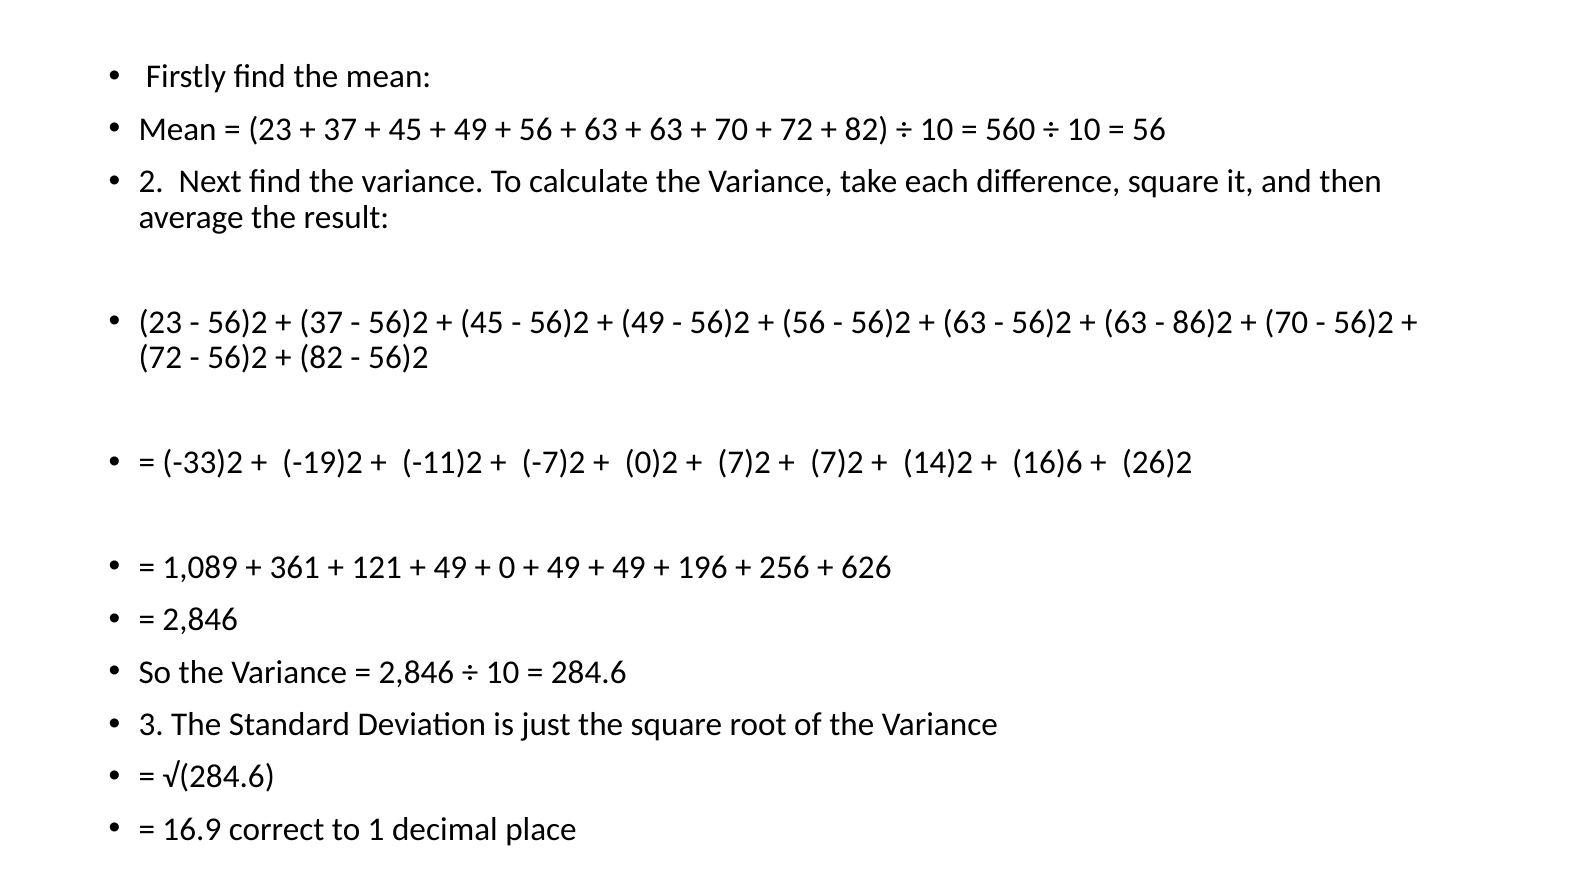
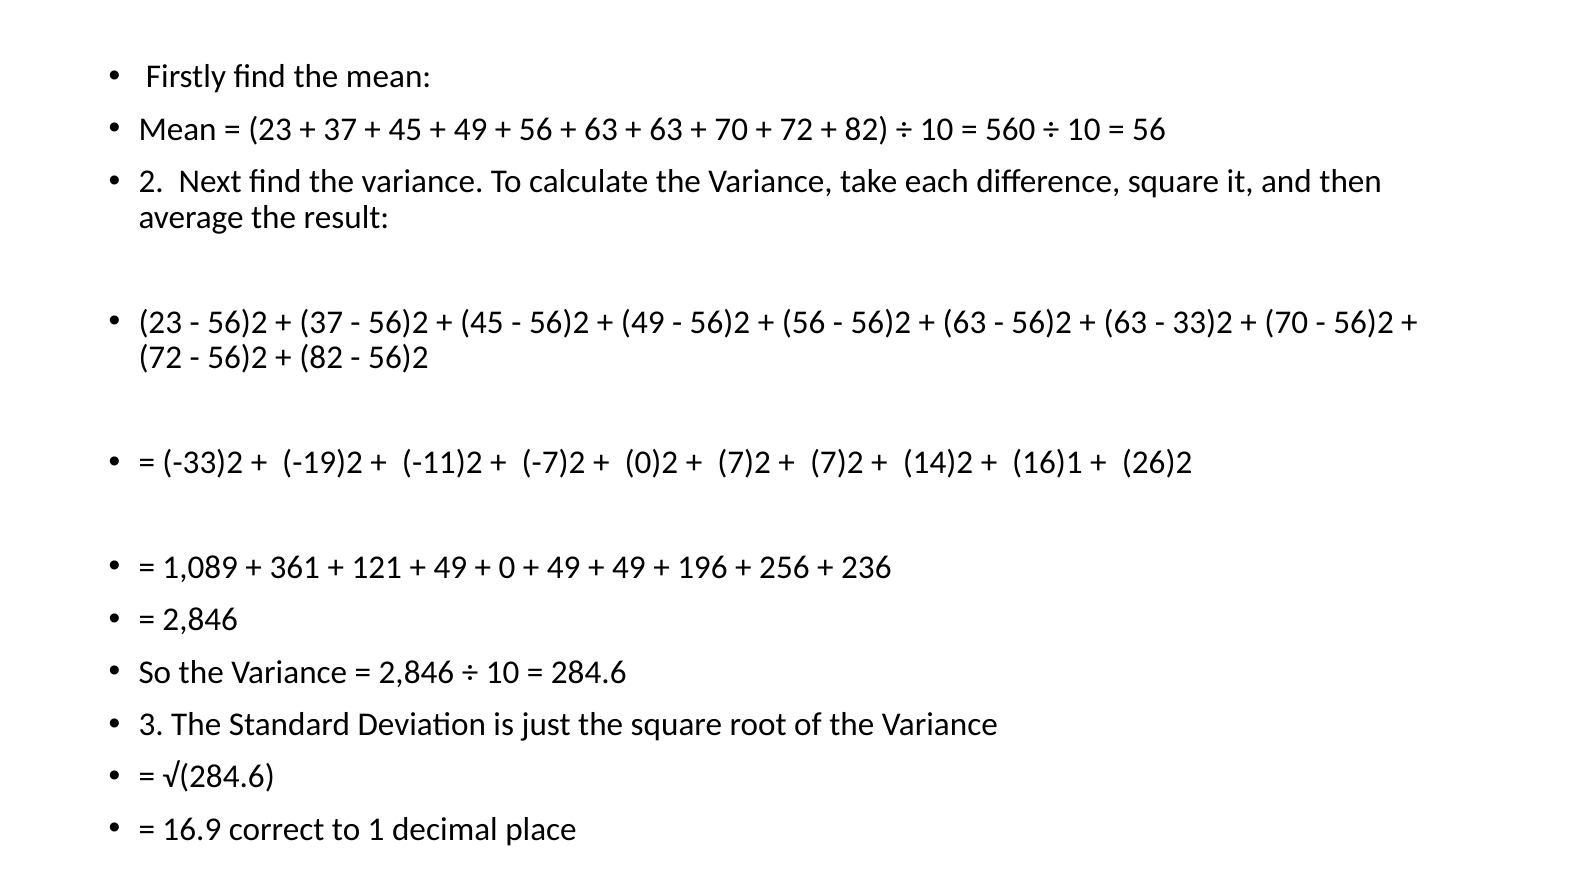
86)2: 86)2 -> 33)2
16)6: 16)6 -> 16)1
626: 626 -> 236
